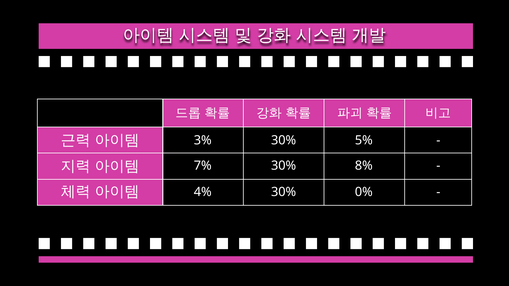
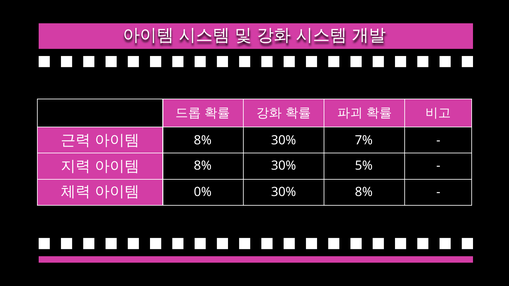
3% at (203, 140): 3% -> 8%
5%: 5% -> 7%
7% at (203, 166): 7% -> 8%
8%: 8% -> 5%
4%: 4% -> 0%
30% 0%: 0% -> 8%
